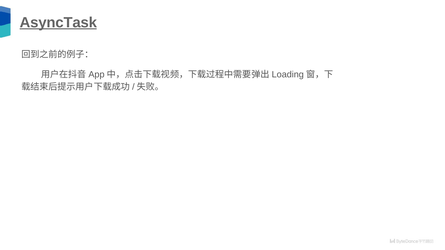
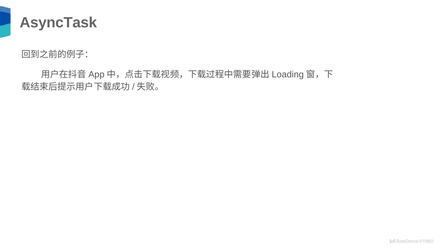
AsyncTask underline: present -> none
